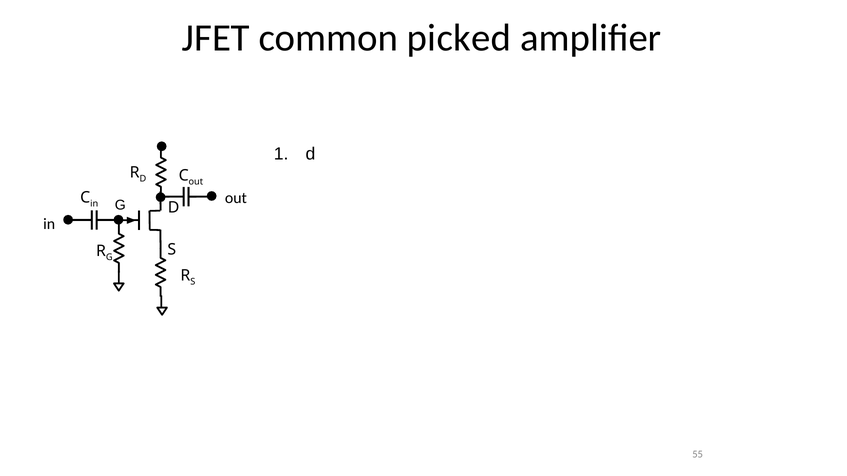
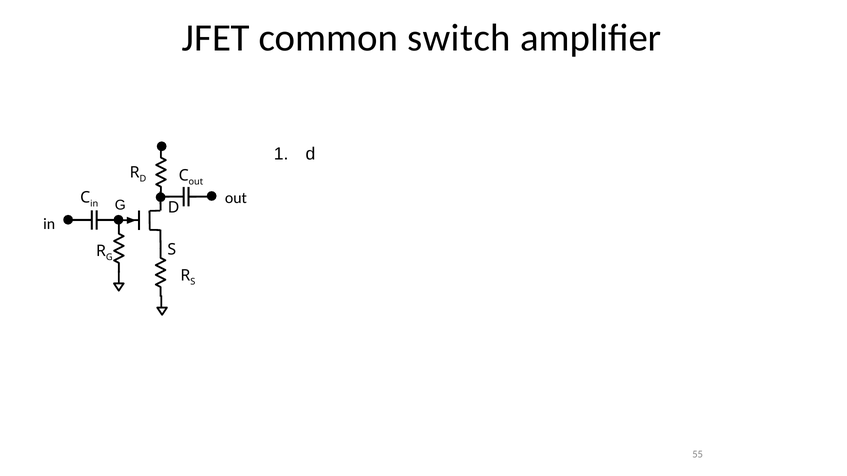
picked: picked -> switch
